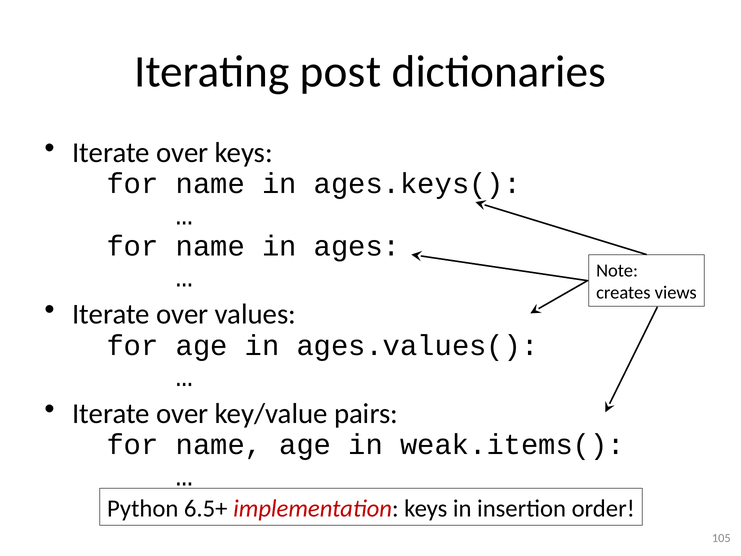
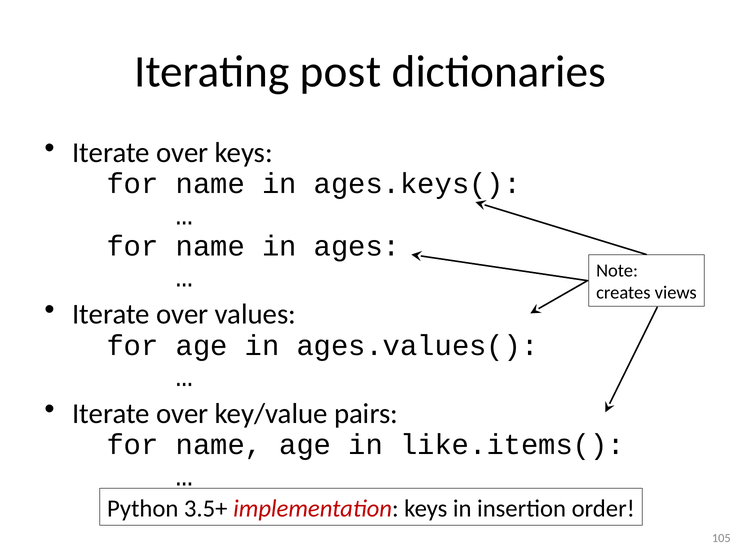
weak.items(: weak.items( -> like.items(
6.5+: 6.5+ -> 3.5+
